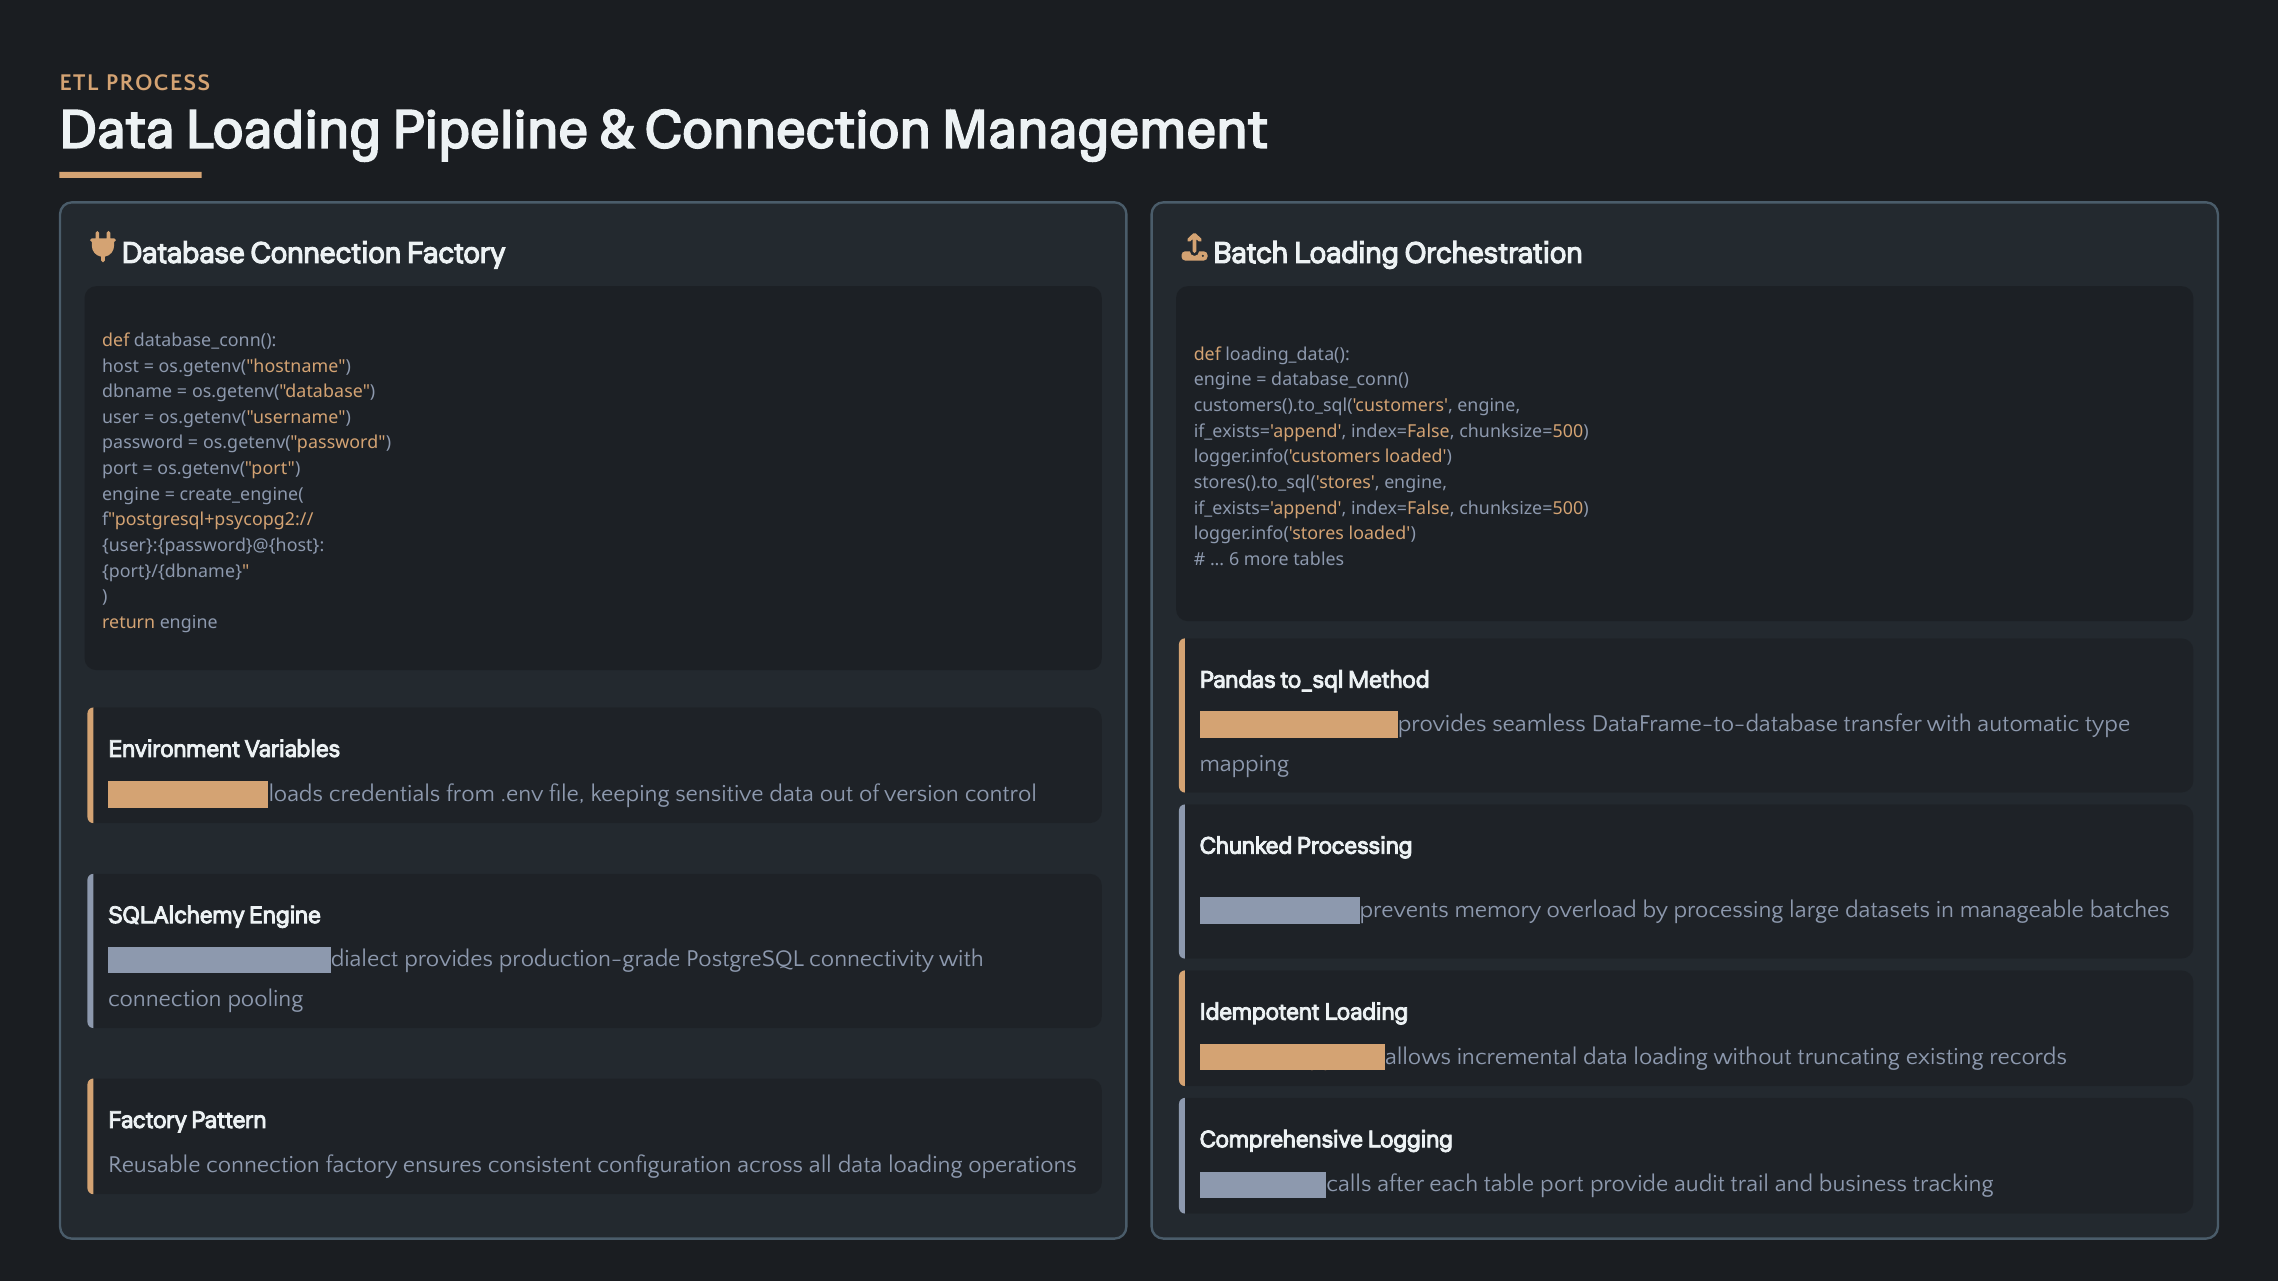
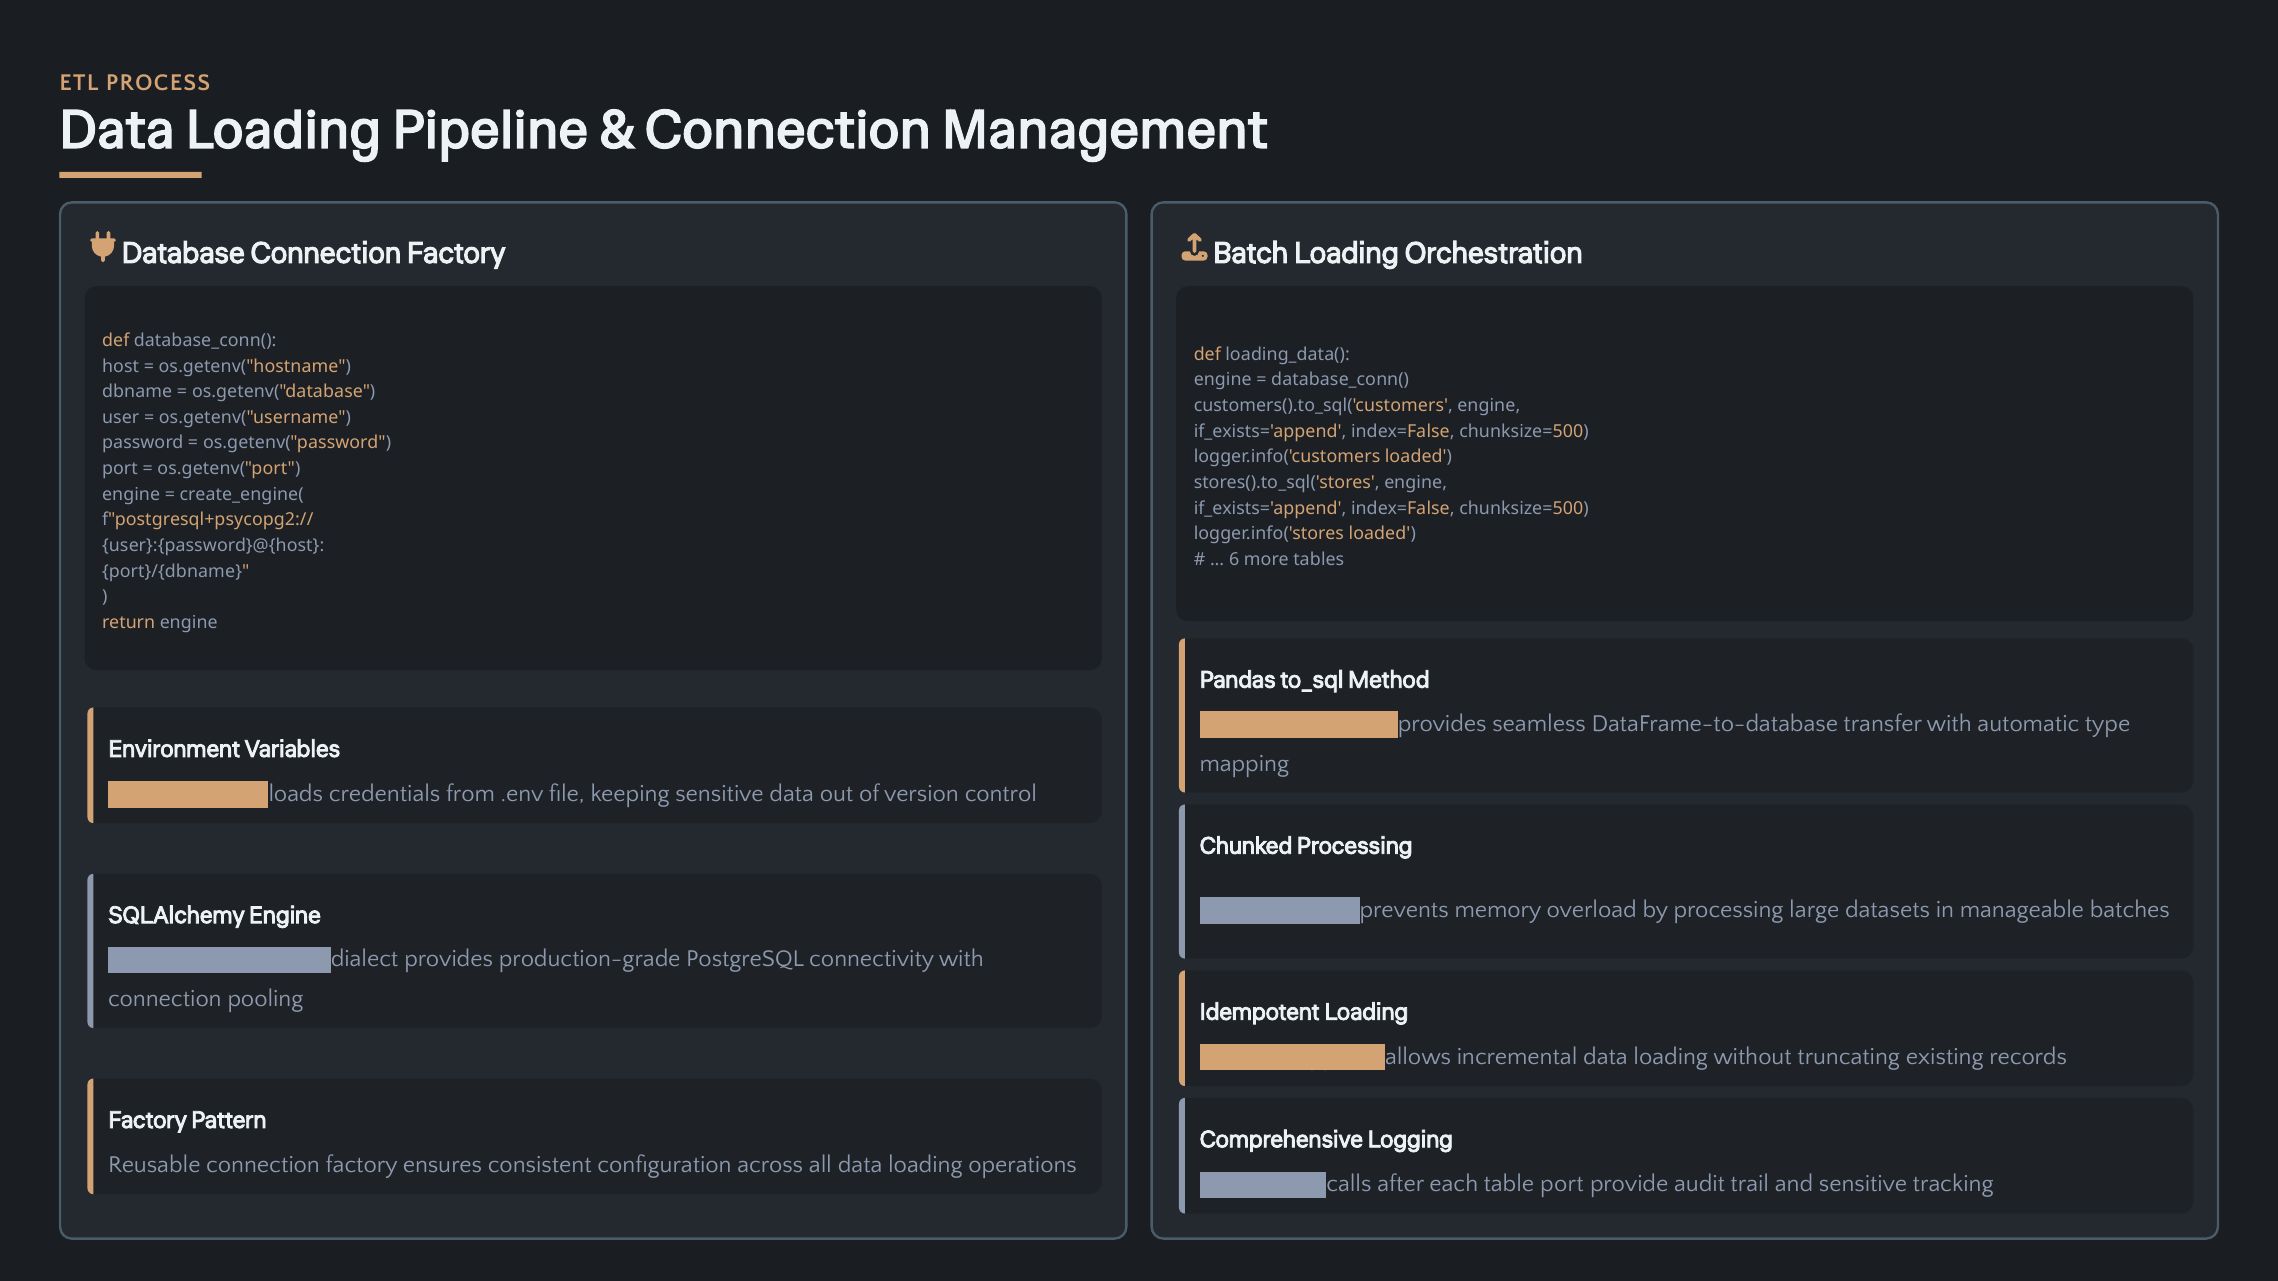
and business: business -> sensitive
